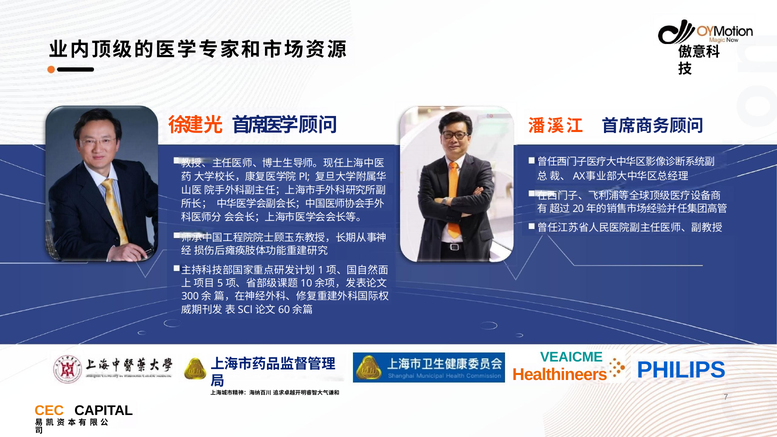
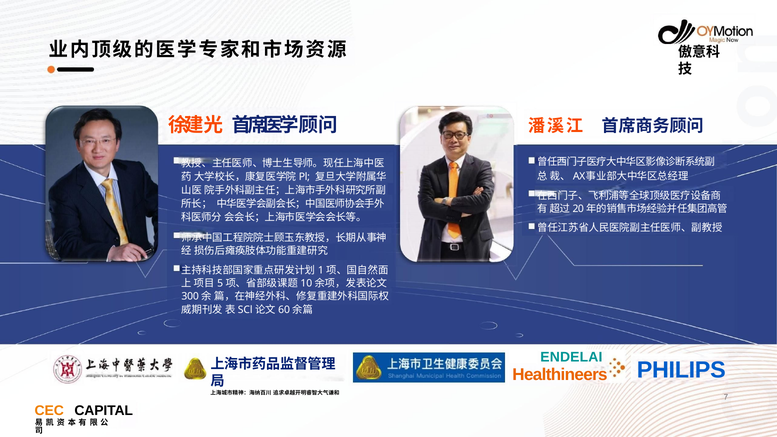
VEAICME: VEAICME -> ENDELAI
